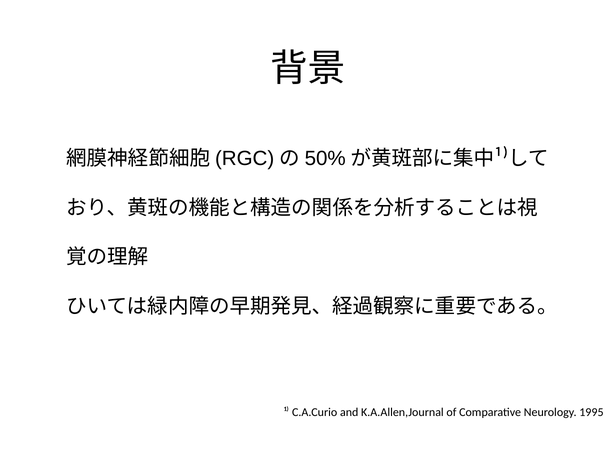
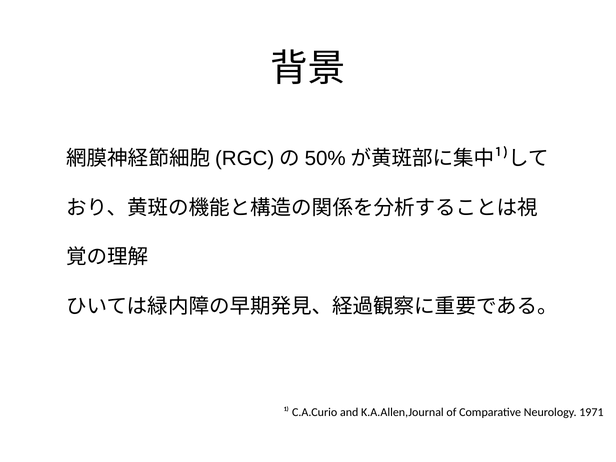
1995: 1995 -> 1971
